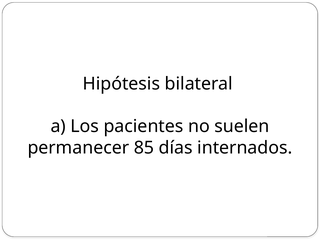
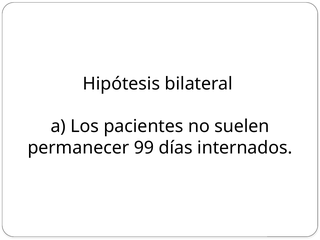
85: 85 -> 99
